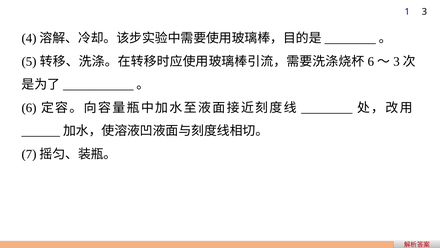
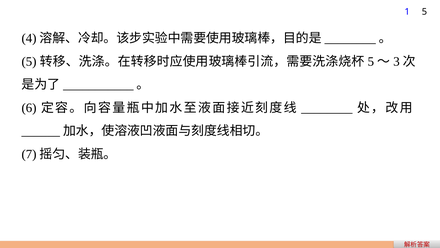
1 3: 3 -> 5
6 at (371, 61): 6 -> 5
